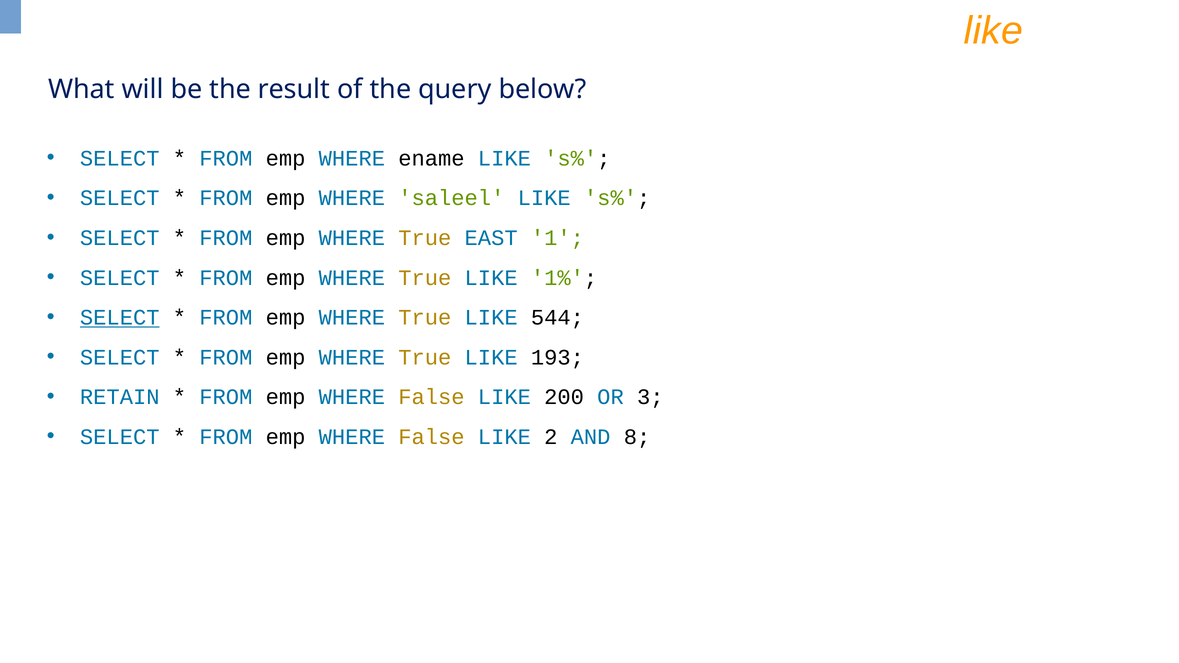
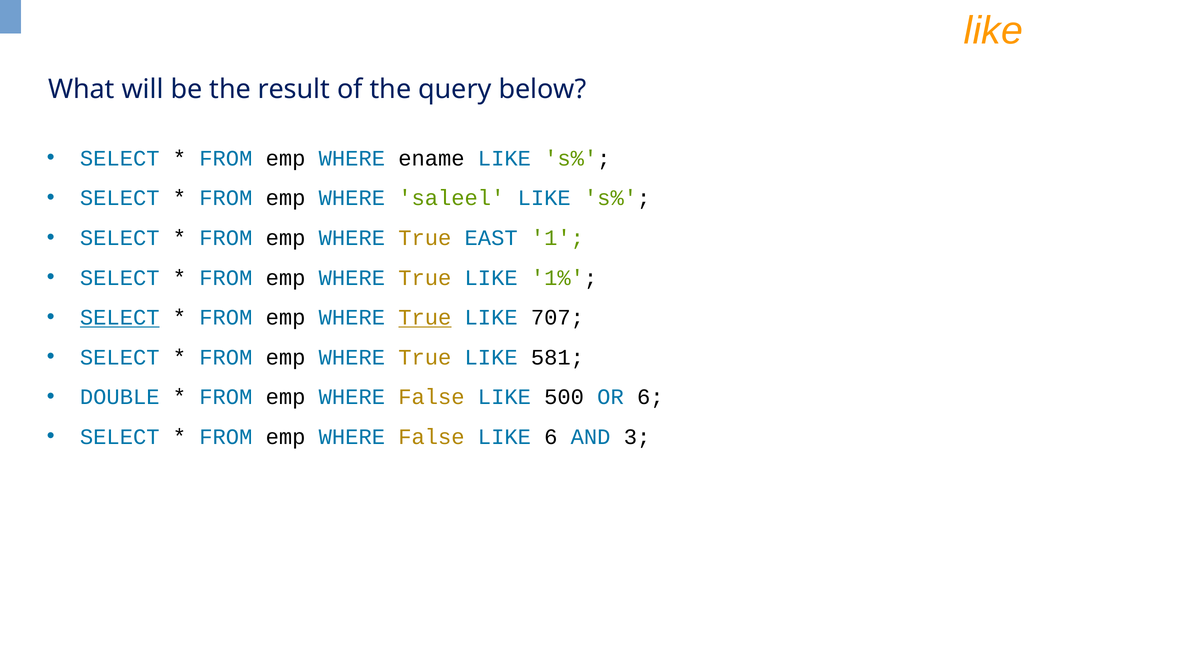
True at (425, 318) underline: none -> present
544: 544 -> 707
193: 193 -> 581
RETAIN: RETAIN -> DOUBLE
200: 200 -> 500
OR 3: 3 -> 6
LIKE 2: 2 -> 6
8: 8 -> 3
